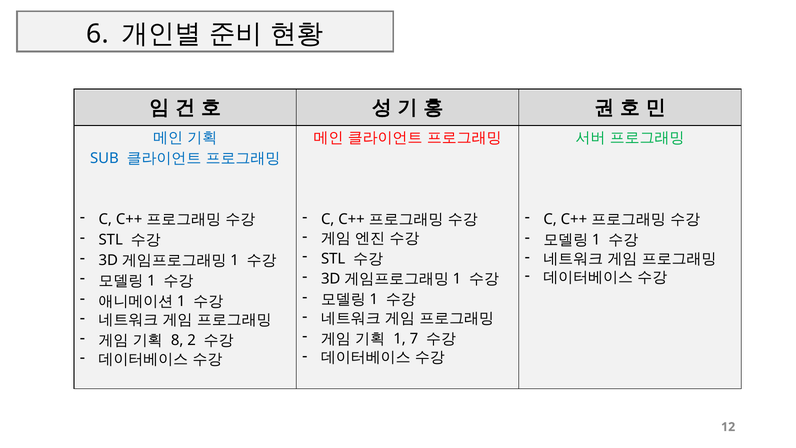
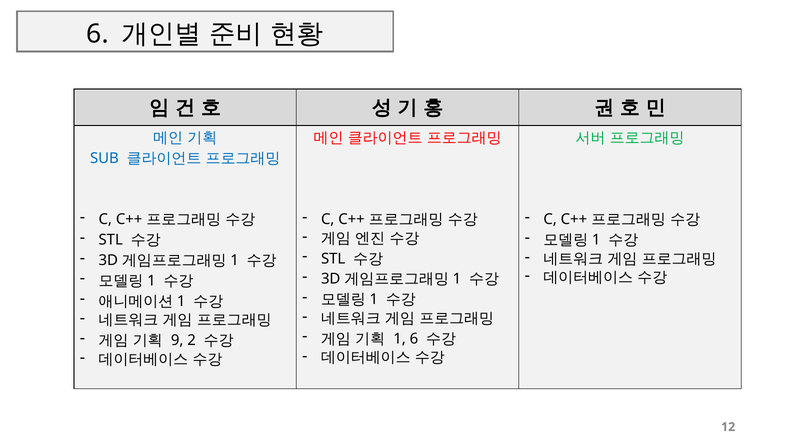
1 7: 7 -> 6
8: 8 -> 9
